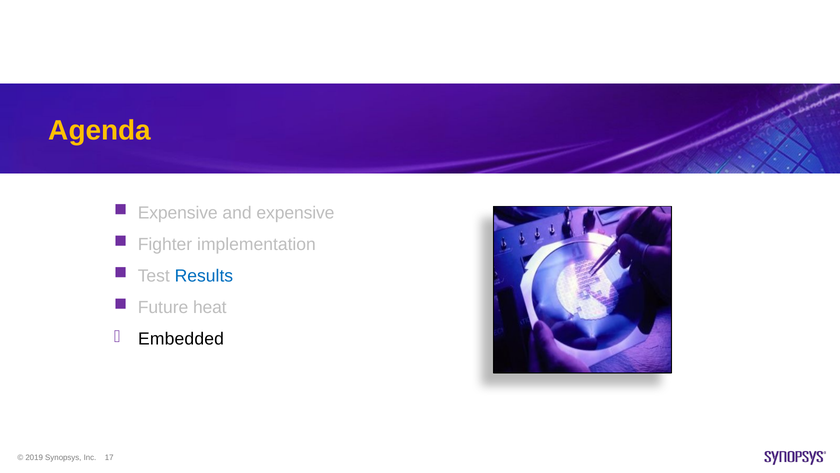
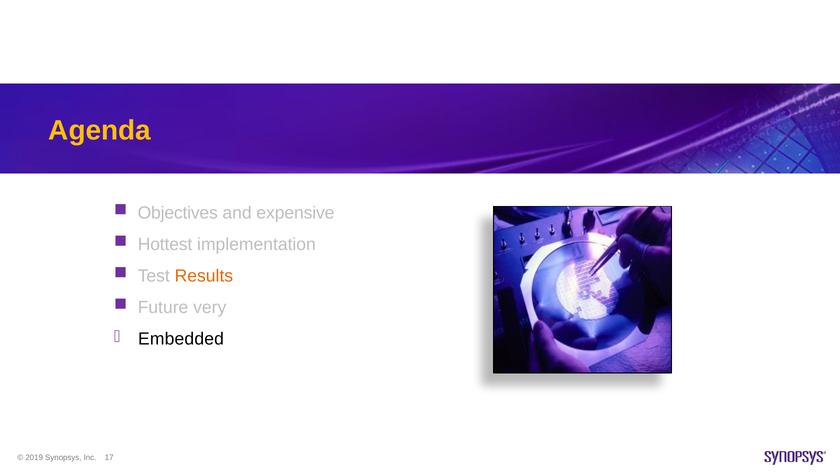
Expensive at (178, 213): Expensive -> Objectives
Fighter: Fighter -> Hottest
Results colour: blue -> orange
heat: heat -> very
